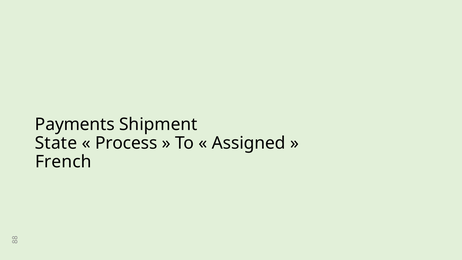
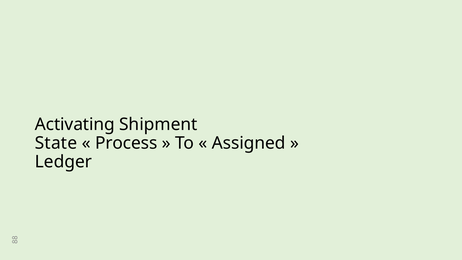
Payments: Payments -> Activating
French: French -> Ledger
